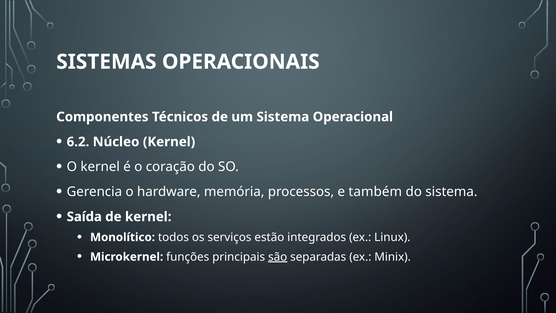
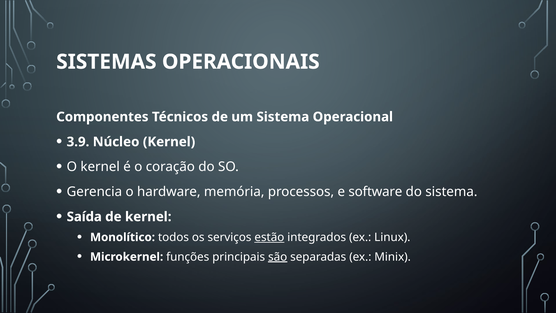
6.2: 6.2 -> 3.9
também: também -> software
estão underline: none -> present
